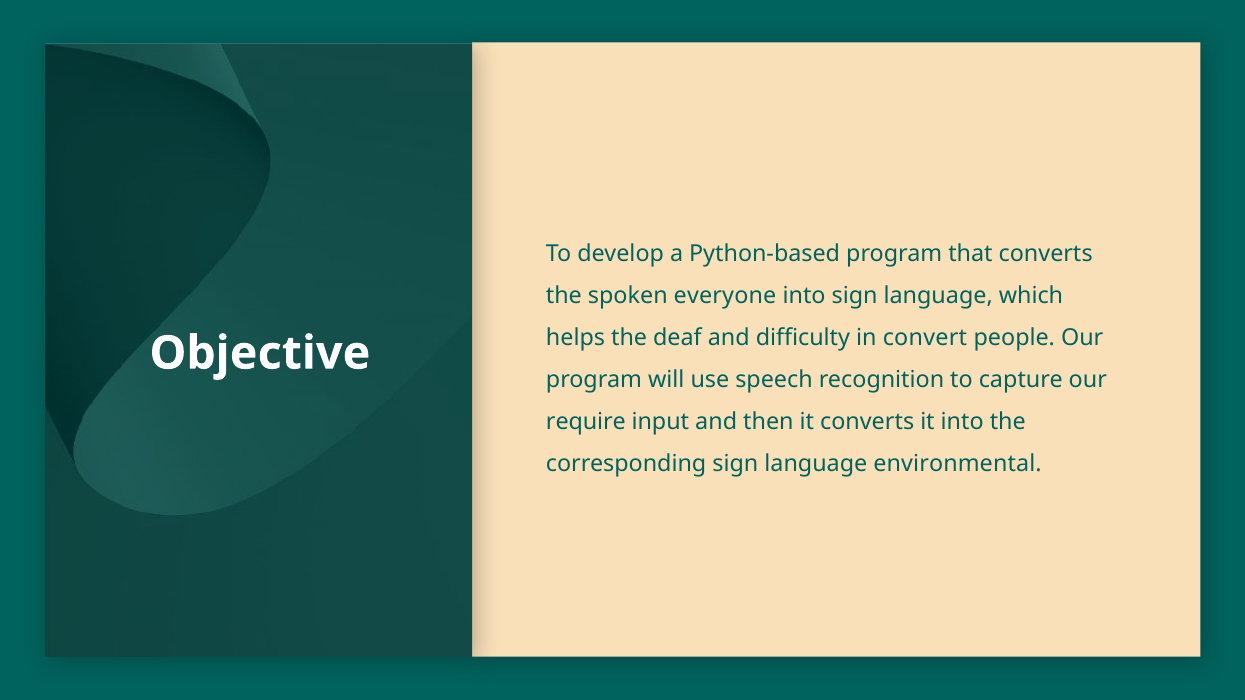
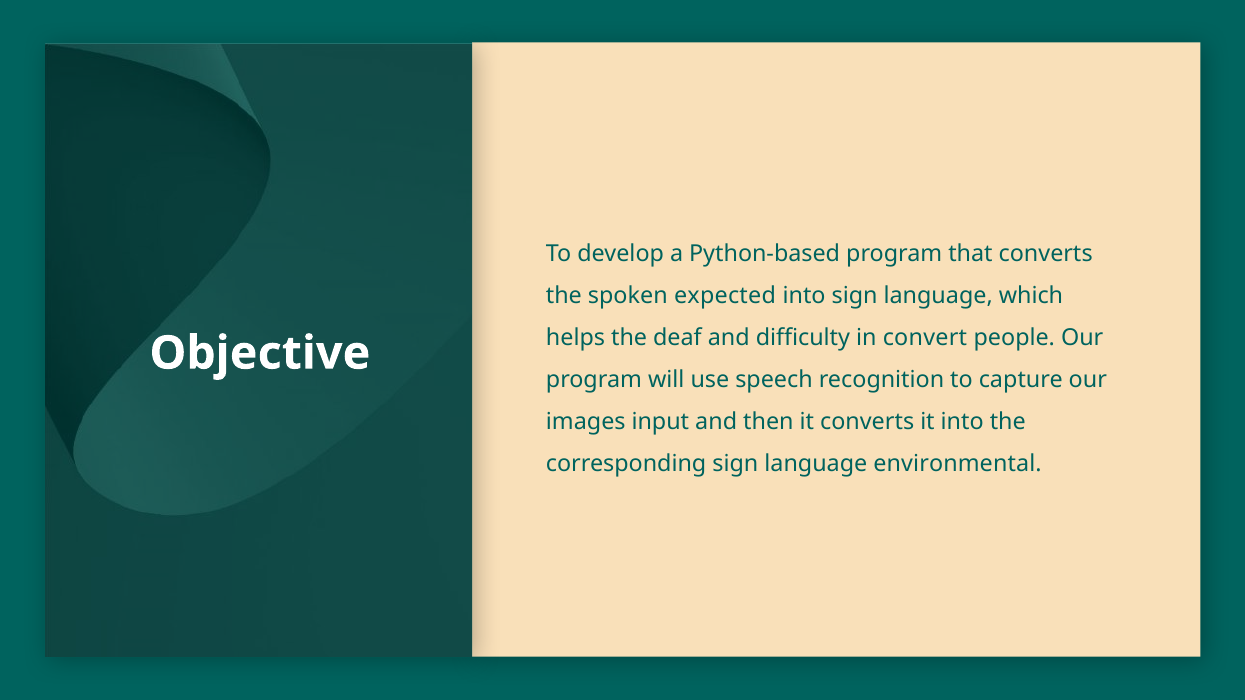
everyone: everyone -> expected
require: require -> images
